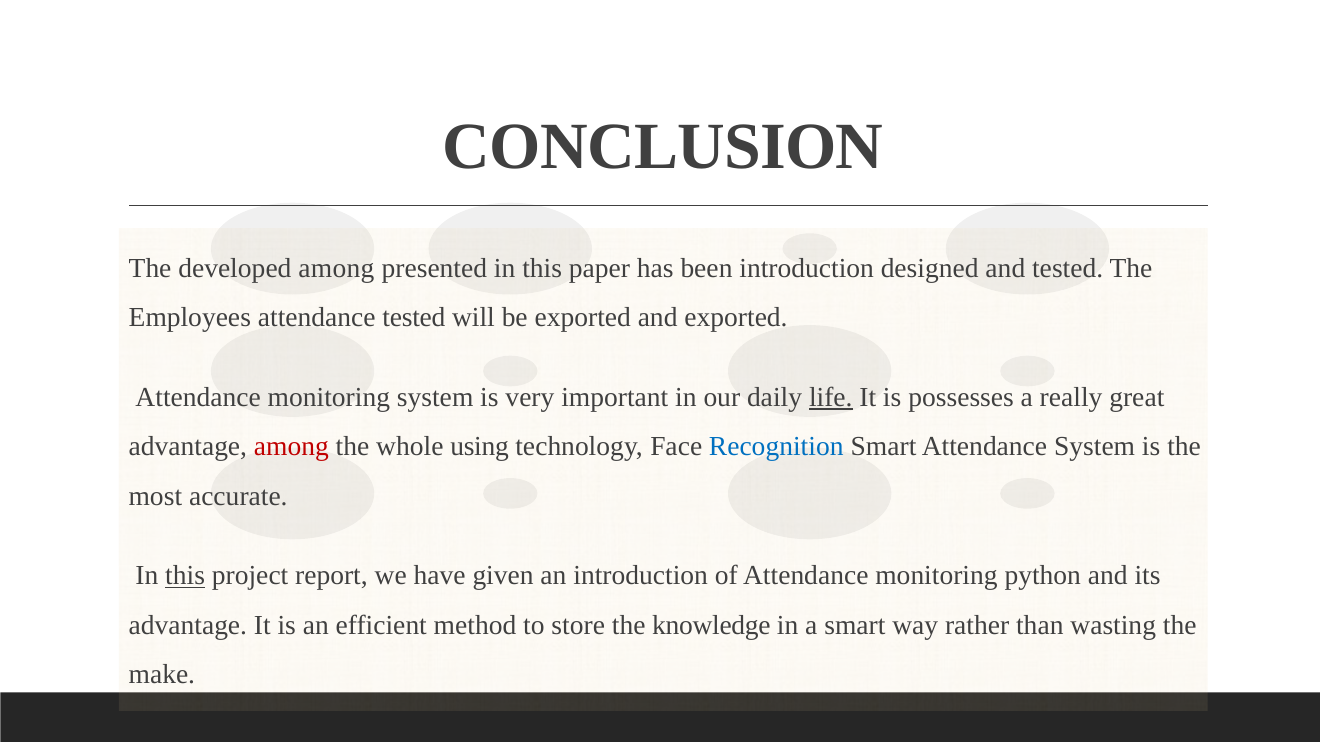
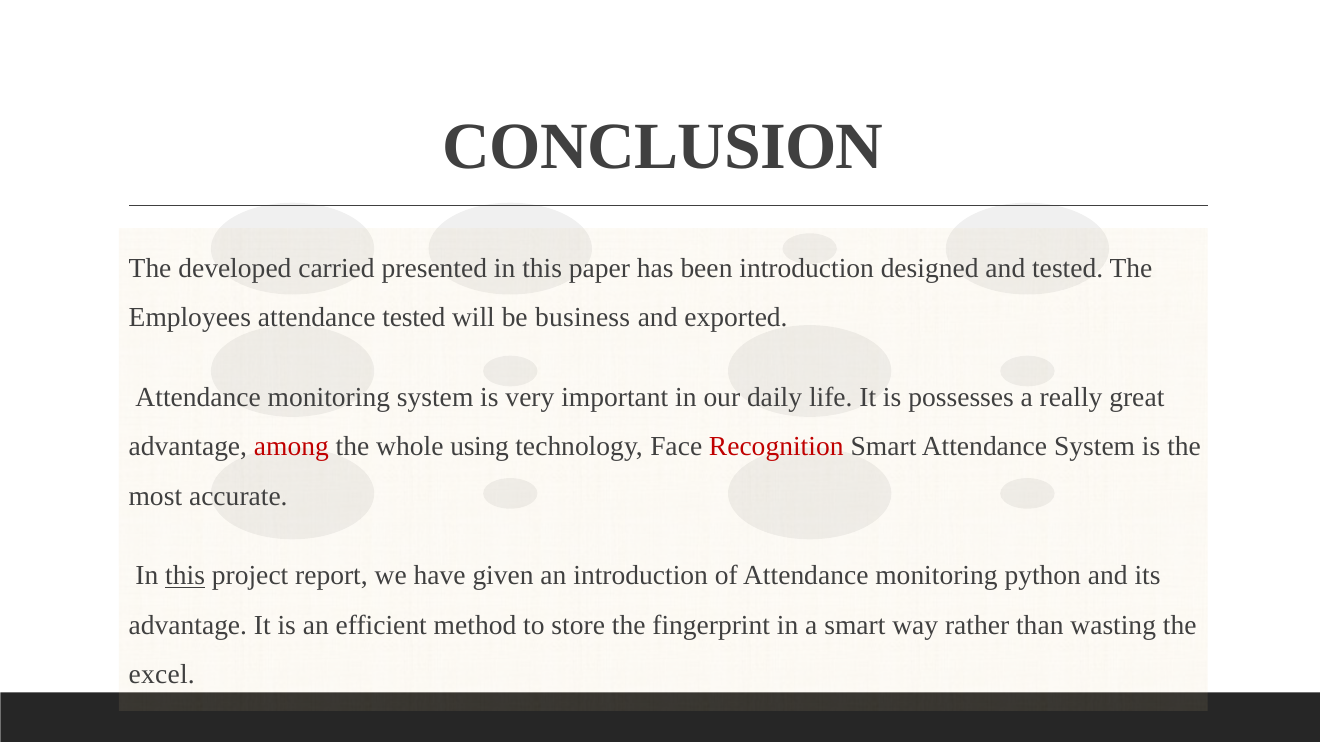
developed among: among -> carried
be exported: exported -> business
life underline: present -> none
Recognition colour: blue -> red
knowledge: knowledge -> fingerprint
make: make -> excel
